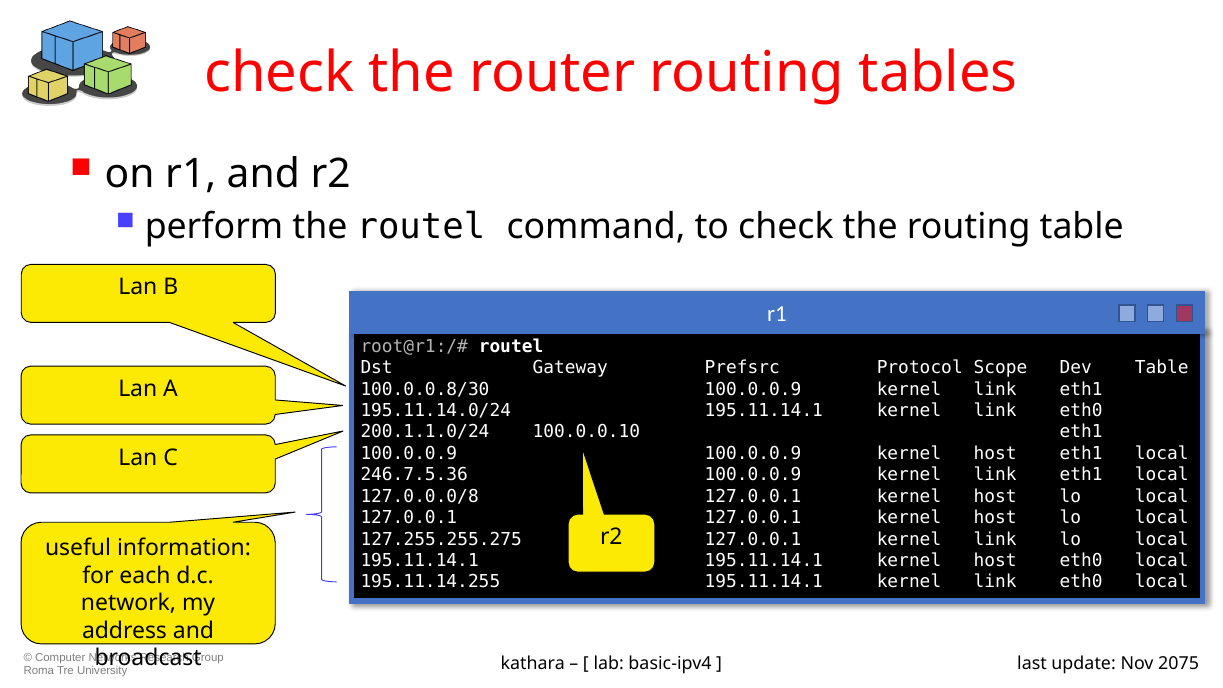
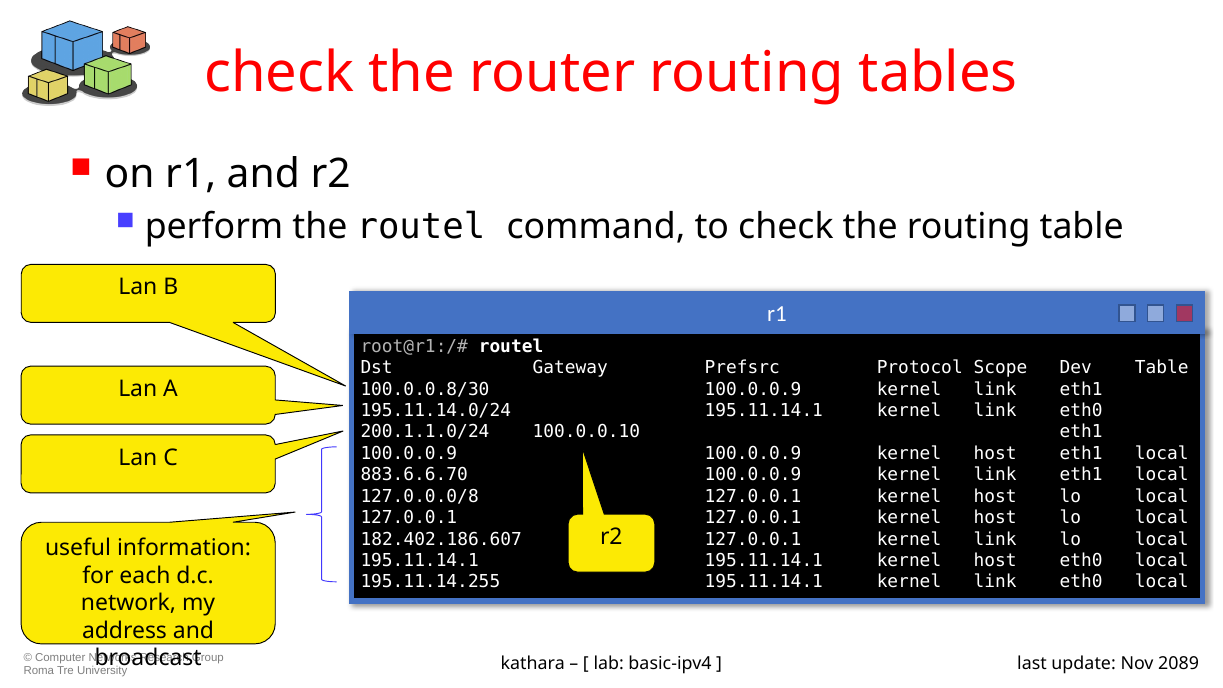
246.7.5.36: 246.7.5.36 -> 883.6.6.70
127.255.255.275: 127.255.255.275 -> 182.402.186.607
2075: 2075 -> 2089
